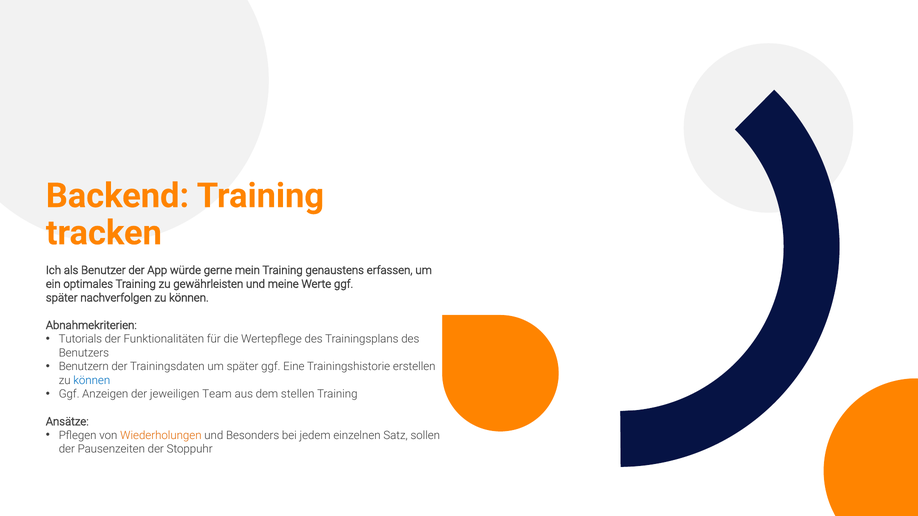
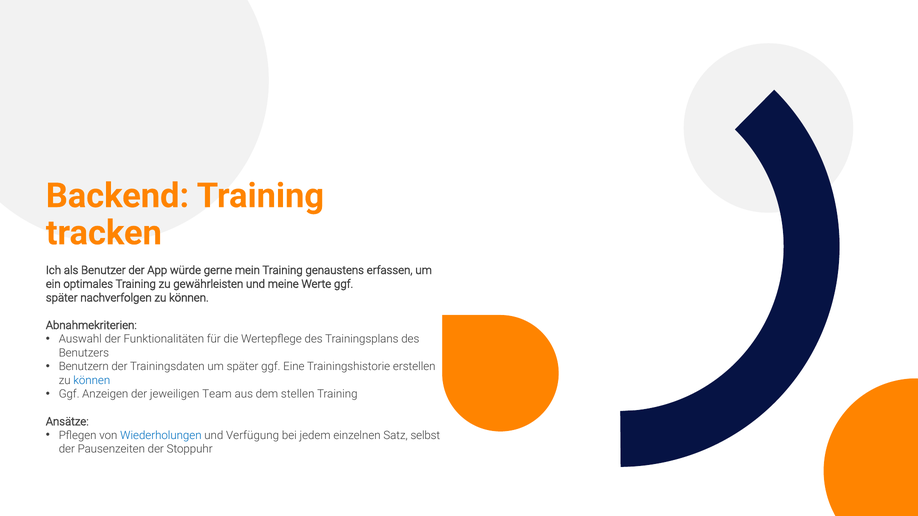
Tutorials: Tutorials -> Auswahl
Wiederholungen colour: orange -> blue
Besonders: Besonders -> Verfügung
sollen: sollen -> selbst
